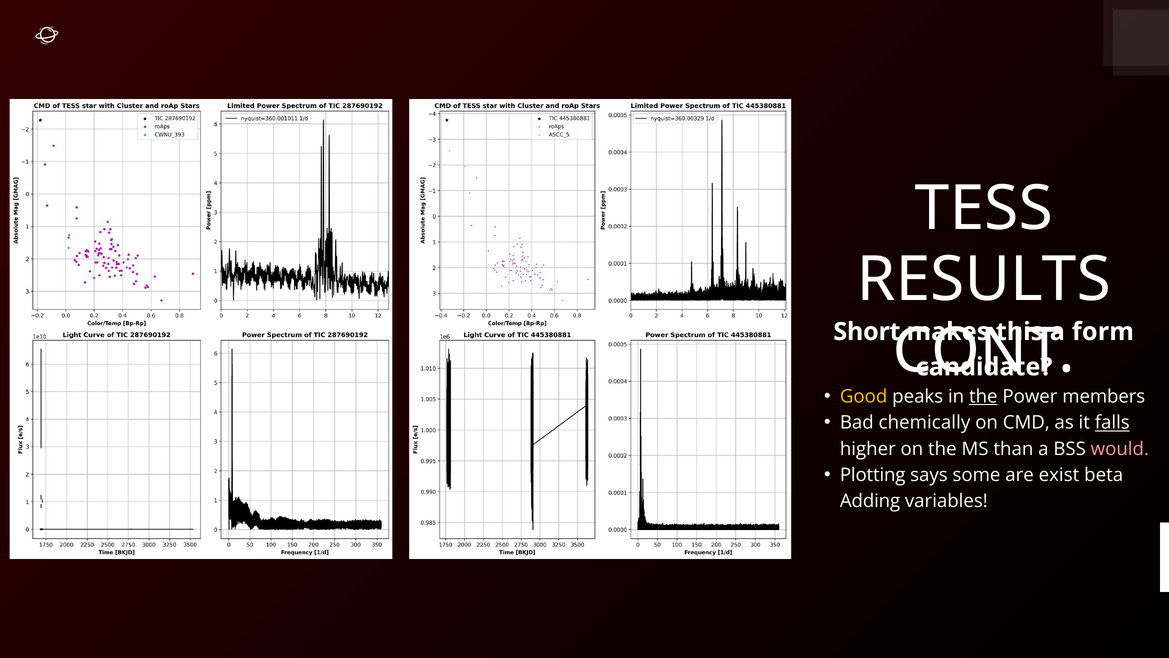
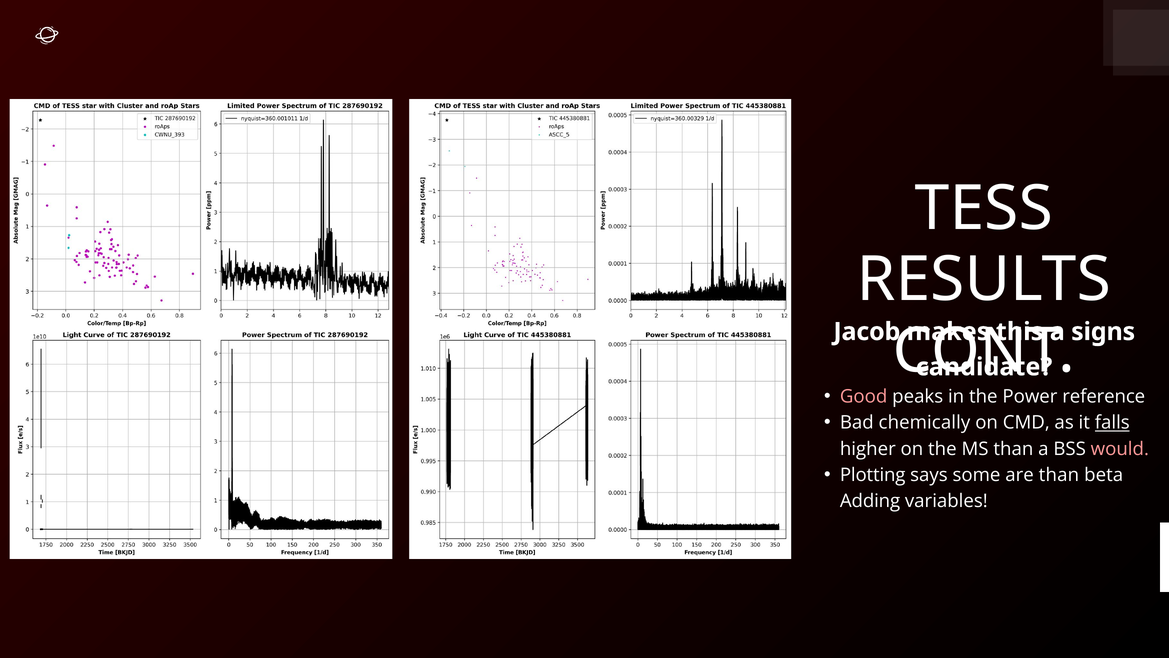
Short: Short -> Jacob
form: form -> signs
Good colour: yellow -> pink
the at (983, 396) underline: present -> none
members: members -> reference
are exist: exist -> than
